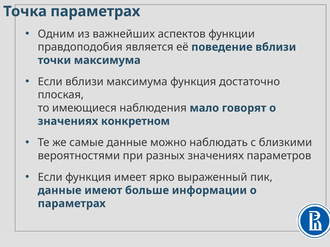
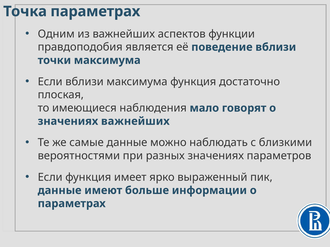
значениях конкретном: конкретном -> важнейших
